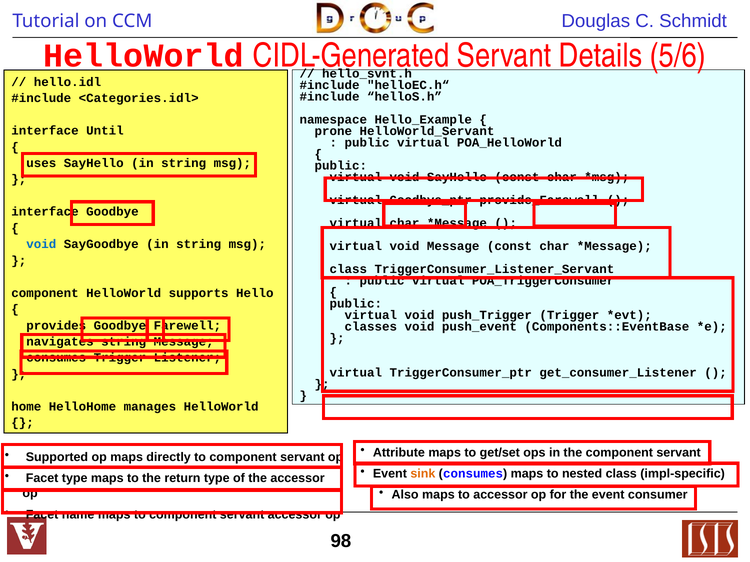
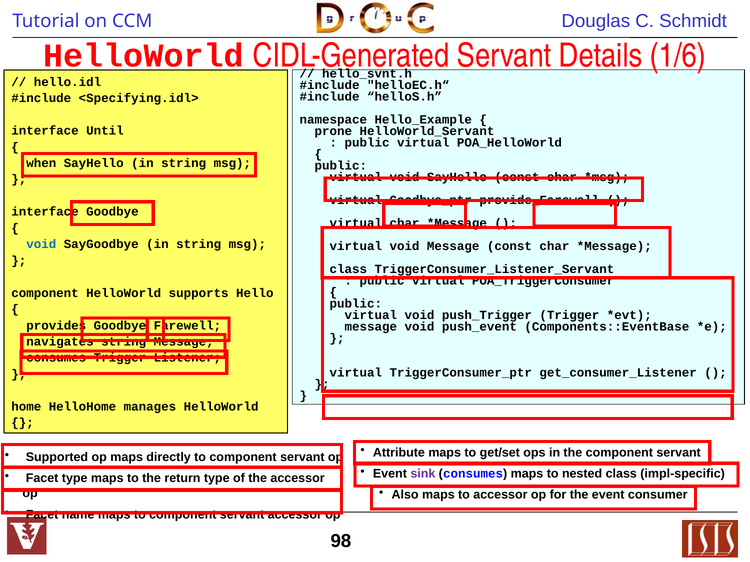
5/6: 5/6 -> 1/6
<Categories.idl>: <Categories.idl> -> <Specifying.idl>
uses: uses -> when
classes at (371, 327): classes -> message
sink colour: orange -> purple
